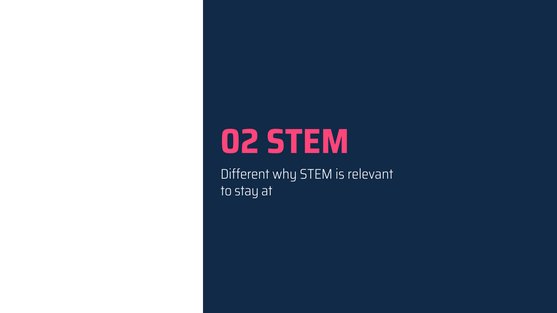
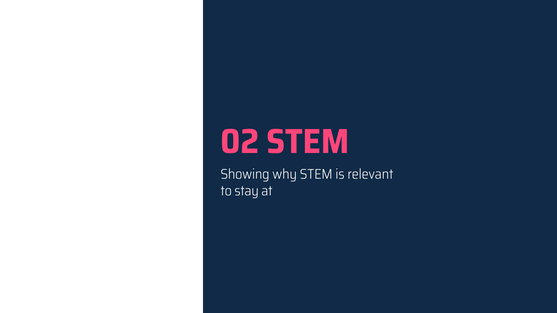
Different: Different -> Showing
